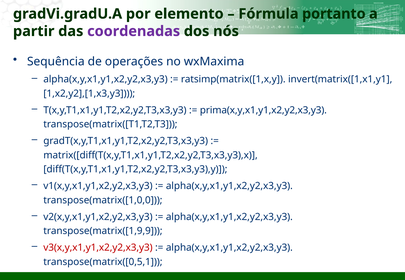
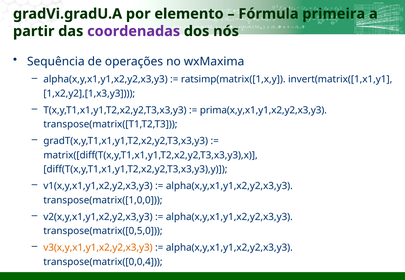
portanto: portanto -> primeira
transpose(matrix([1,9,9: transpose(matrix([1,9,9 -> transpose(matrix([0,5,0
v3(x,y,x1,y1,x2,y2,x3,y3 colour: red -> orange
transpose(matrix([0,5,1: transpose(matrix([0,5,1 -> transpose(matrix([0,0,4
